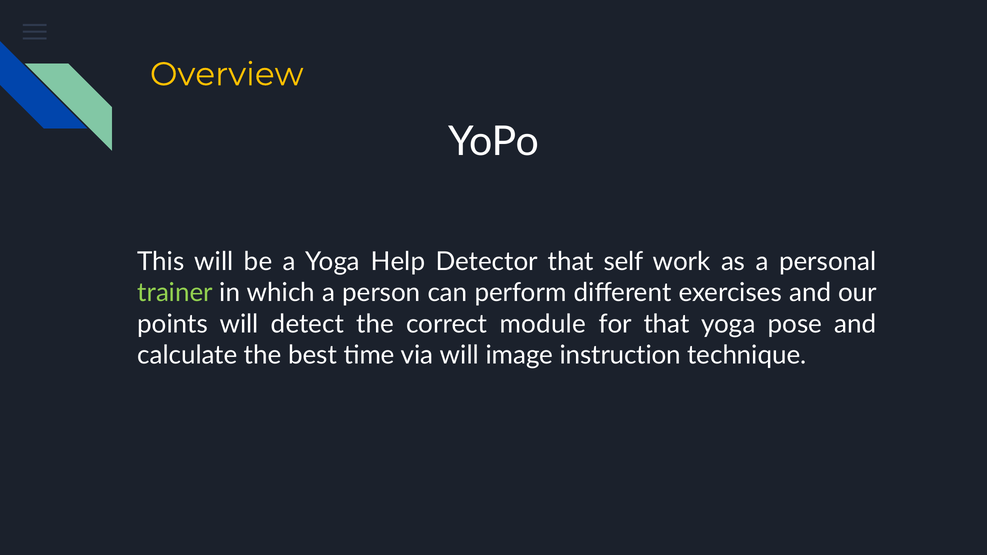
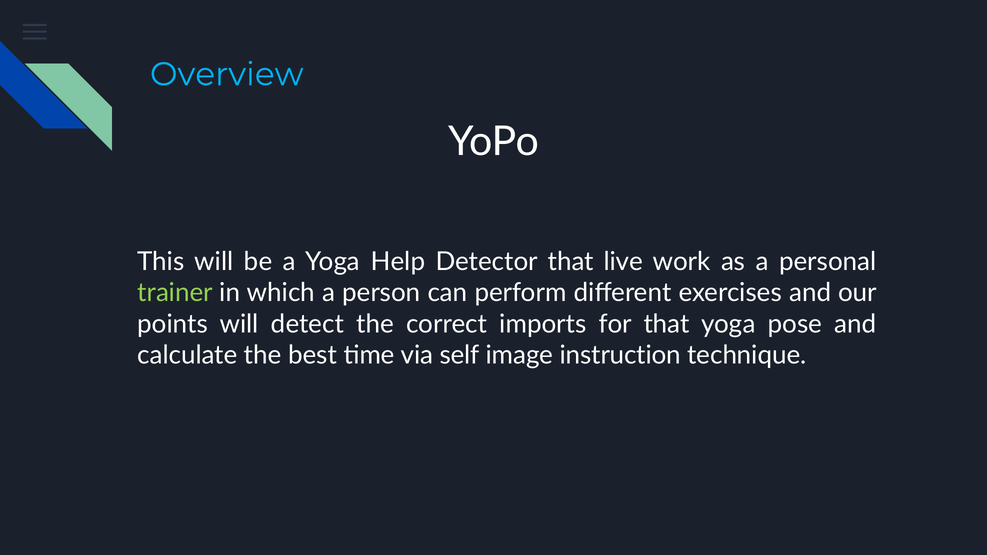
Overview colour: yellow -> light blue
self: self -> live
module: module -> imports
via will: will -> self
